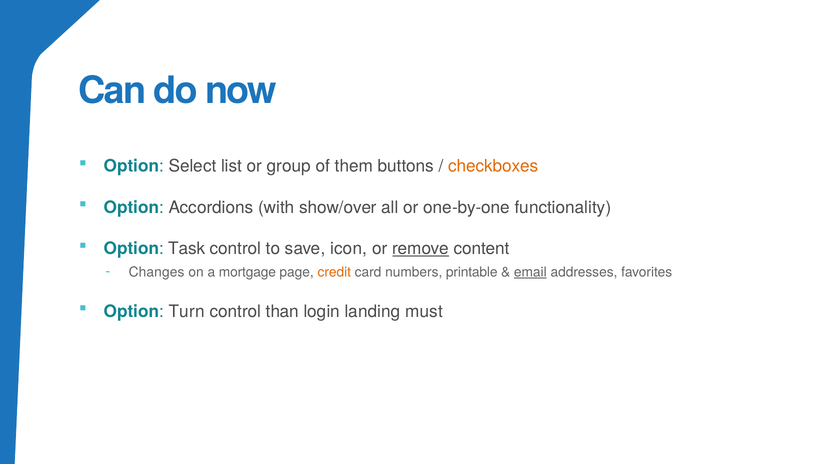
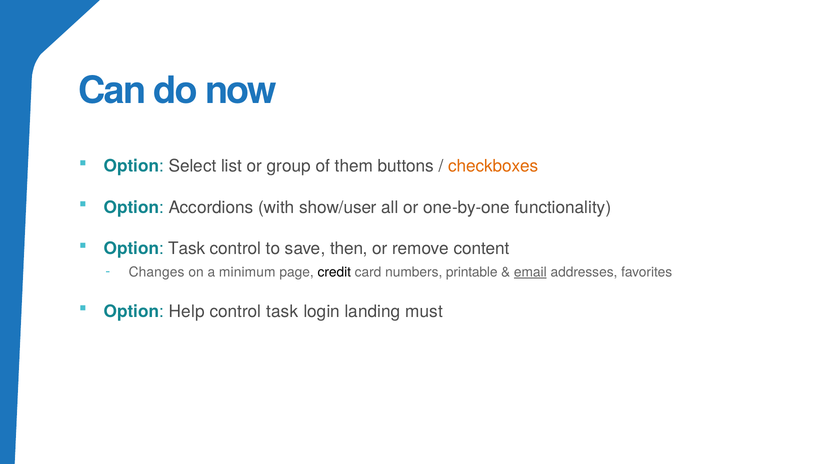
show/over: show/over -> show/user
icon: icon -> then
remove underline: present -> none
mortgage: mortgage -> minimum
credit colour: orange -> black
Turn: Turn -> Help
control than: than -> task
